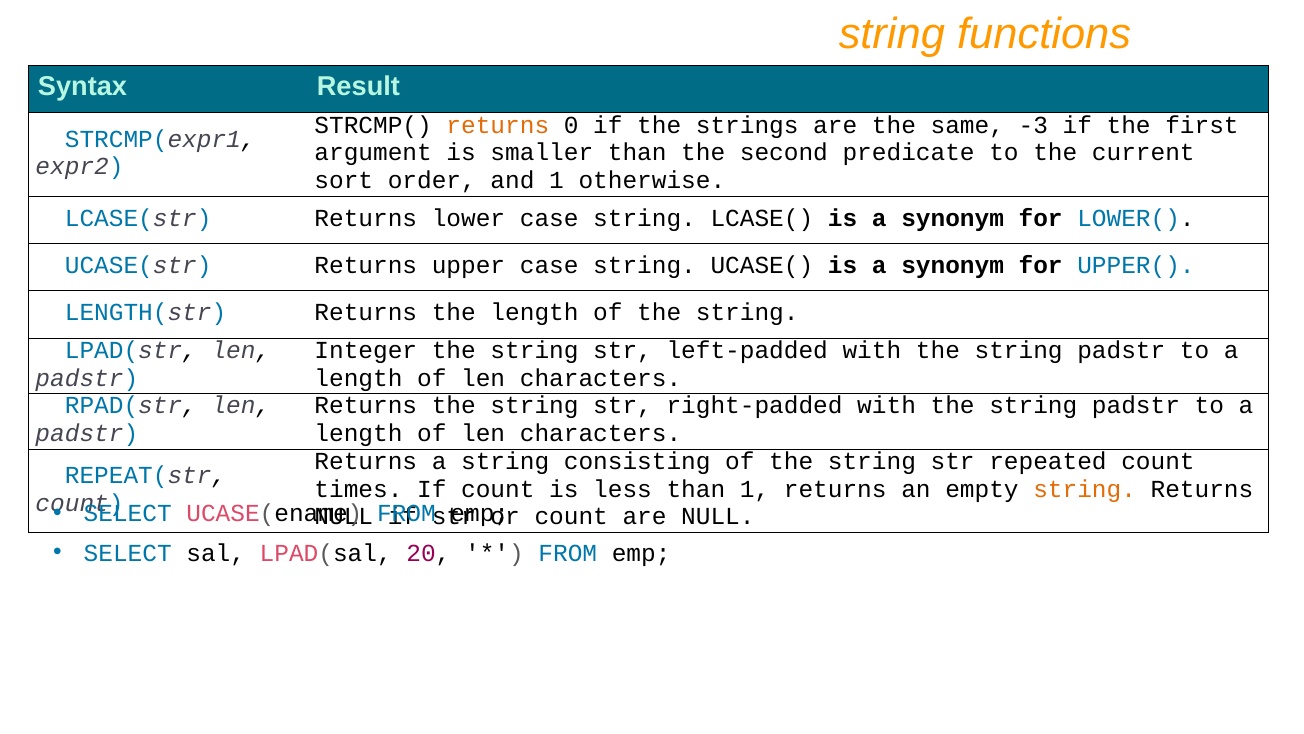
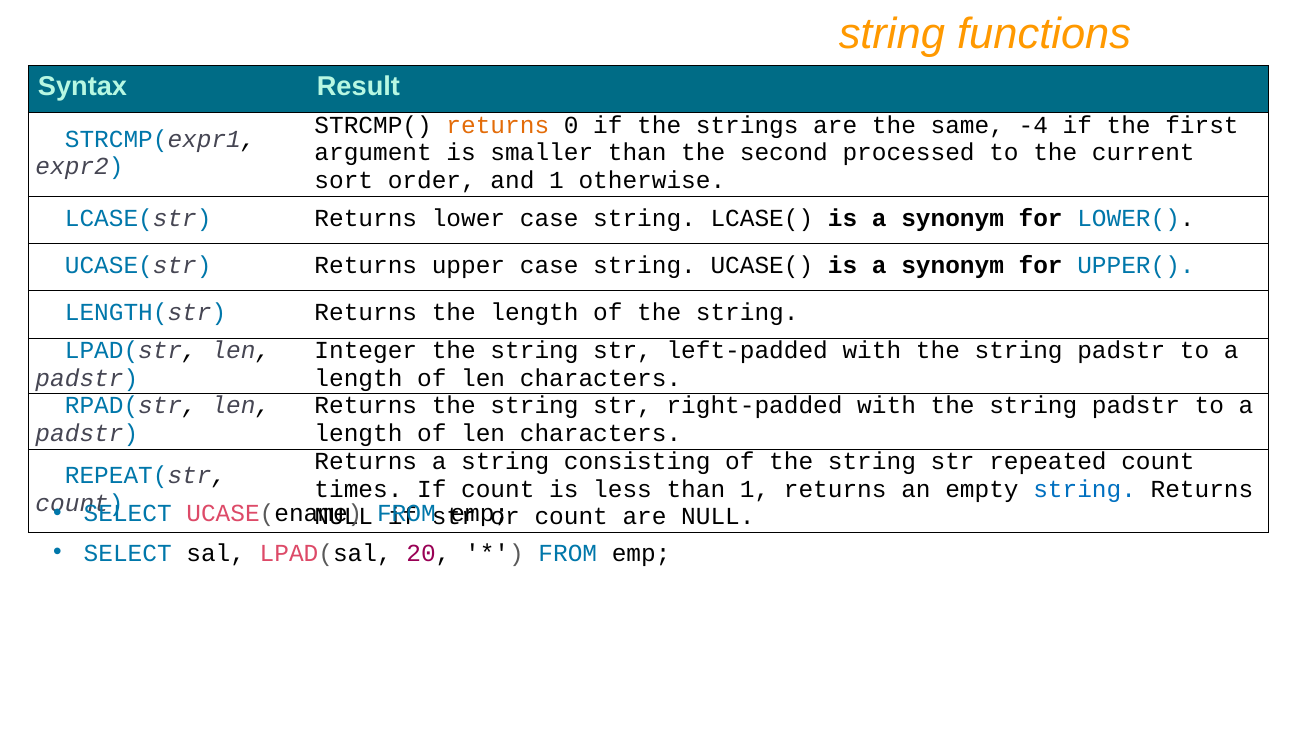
-3: -3 -> -4
predicate: predicate -> processed
string at (1085, 489) colour: orange -> blue
